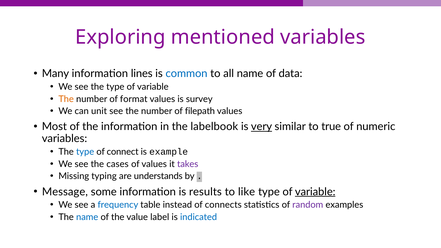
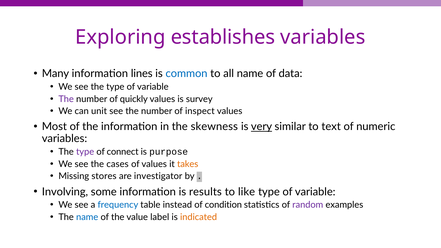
mentioned: mentioned -> establishes
The at (66, 99) colour: orange -> purple
format: format -> quickly
filepath: filepath -> inspect
labelbook: labelbook -> skewness
true: true -> text
type at (85, 152) colour: blue -> purple
example: example -> purpose
takes colour: purple -> orange
typing: typing -> stores
understands: understands -> investigator
Message: Message -> Involving
variable at (315, 192) underline: present -> none
connects: connects -> condition
indicated colour: blue -> orange
